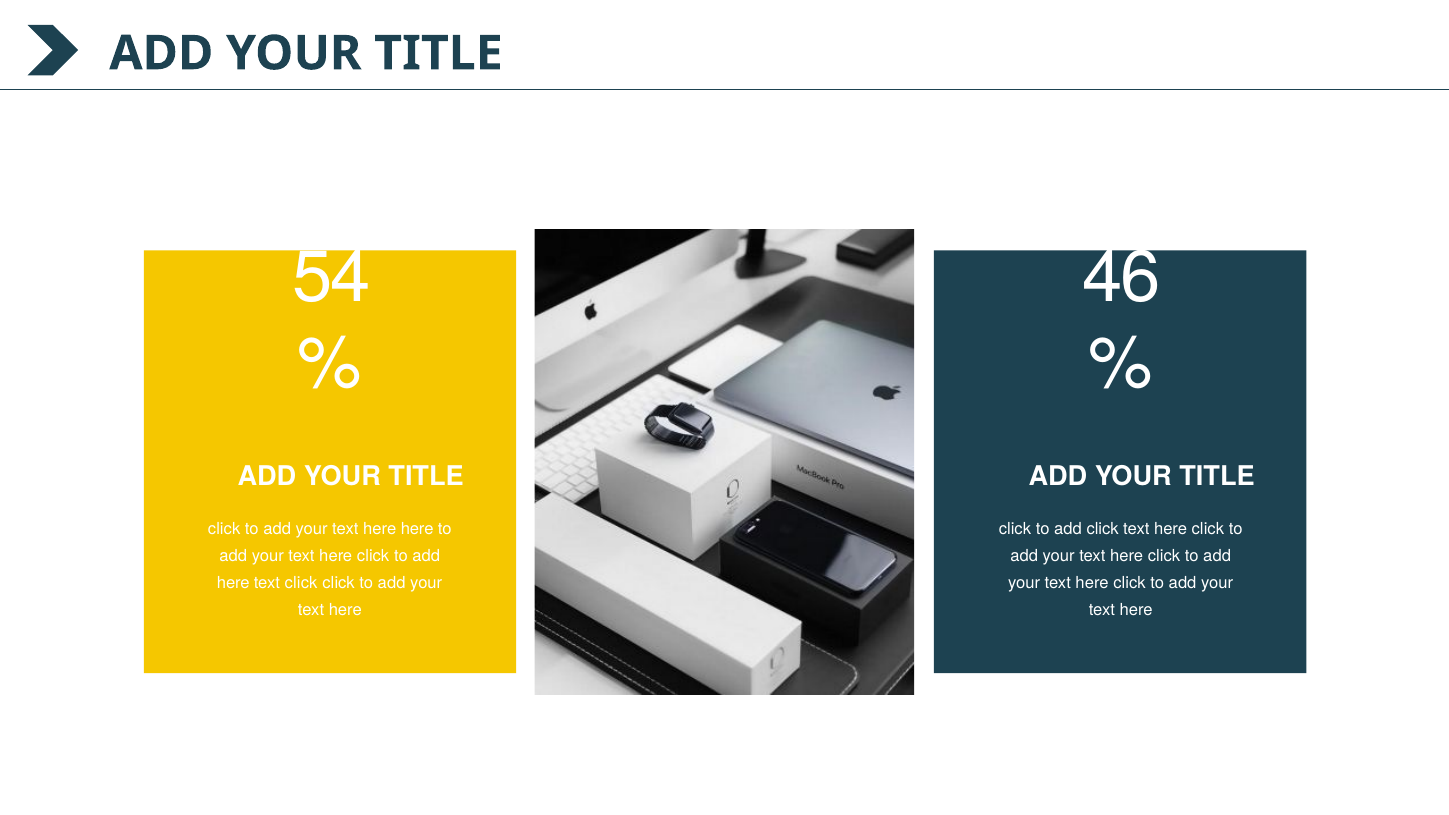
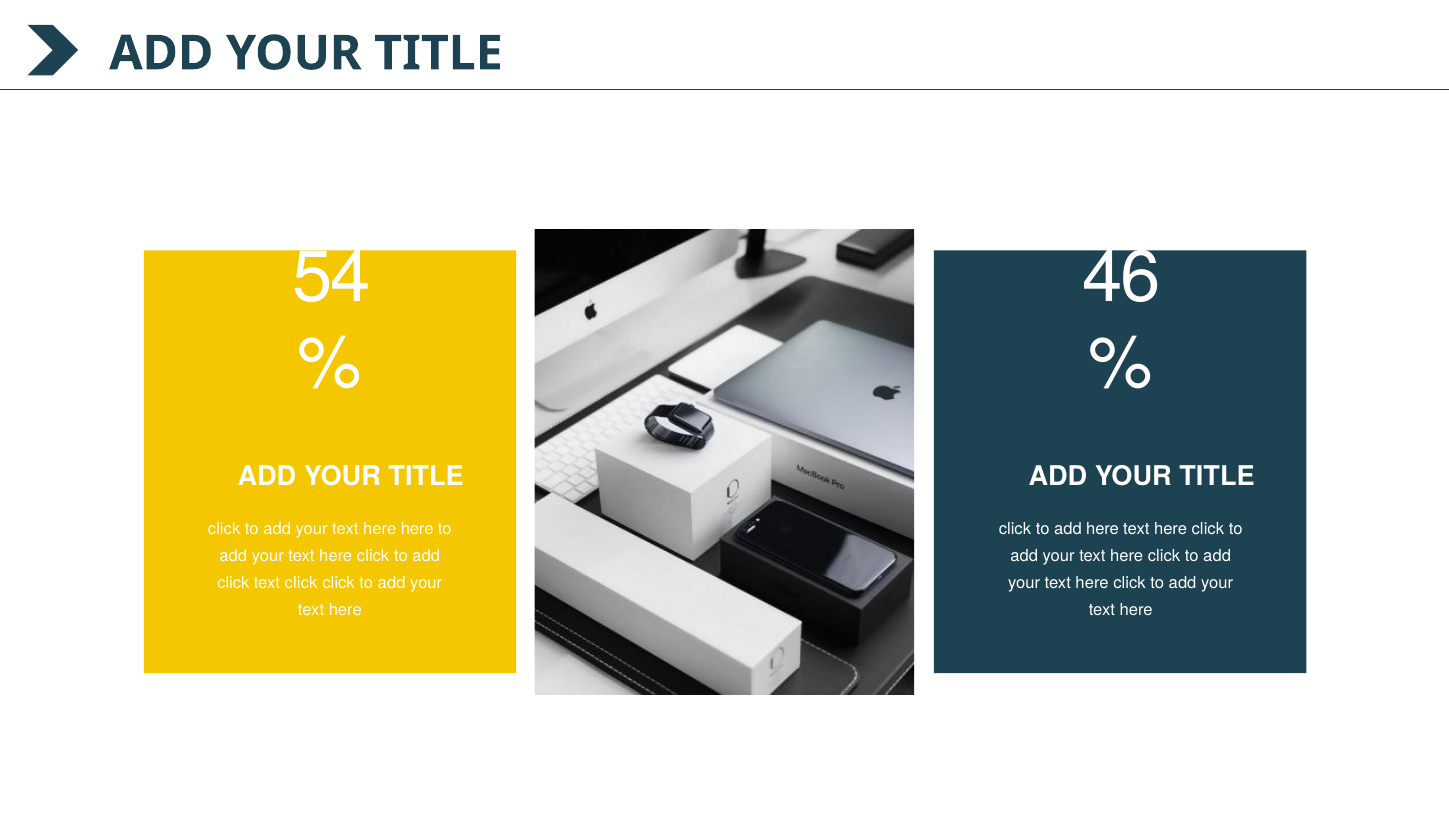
add click: click -> here
here at (233, 583): here -> click
